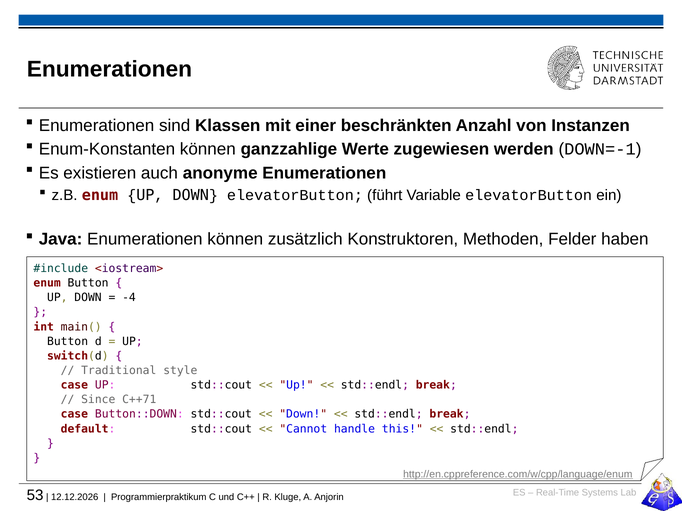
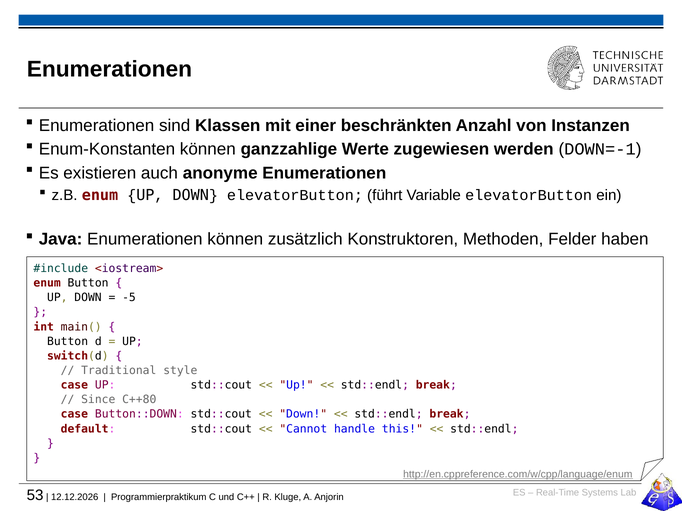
-4: -4 -> -5
C++71: C++71 -> C++80
